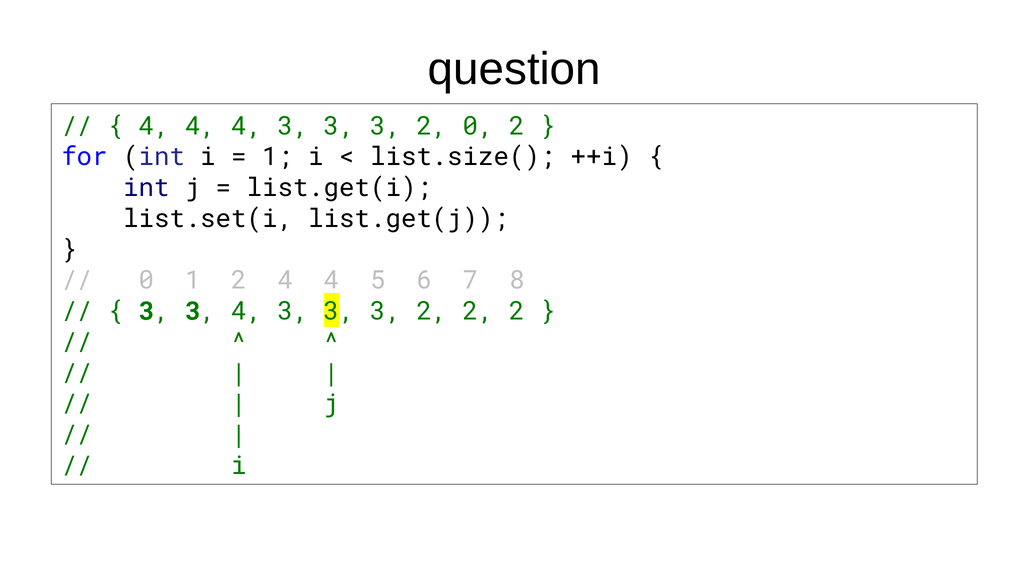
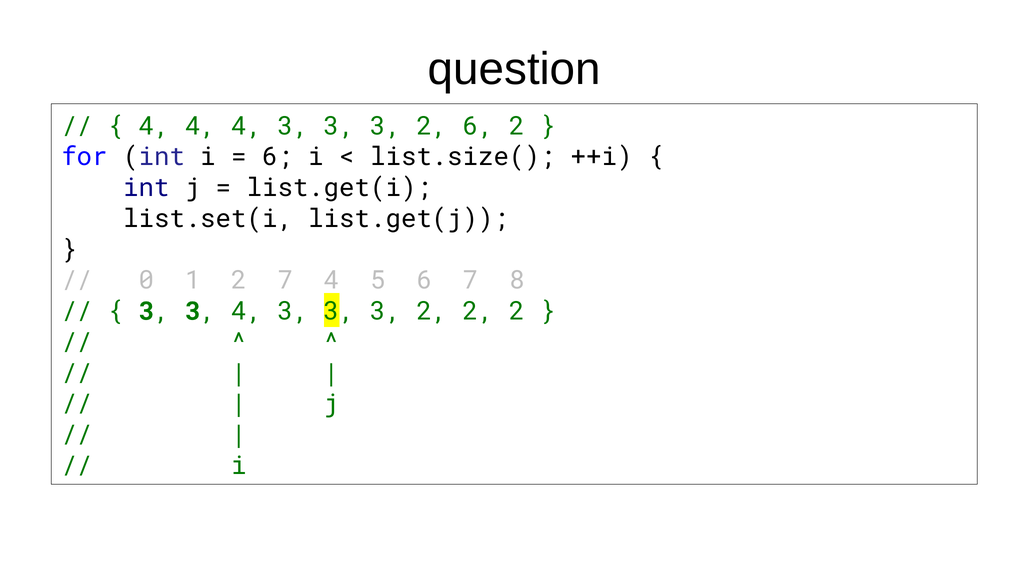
2 0: 0 -> 6
1 at (278, 157): 1 -> 6
2 4: 4 -> 7
